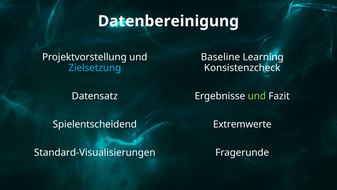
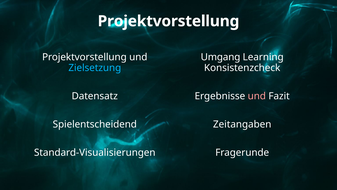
Datenbereinigung at (168, 21): Datenbereinigung -> Projektvorstellung
Baseline: Baseline -> Umgang
und at (257, 96) colour: light green -> pink
Extremwerte: Extremwerte -> Zeitangaben
